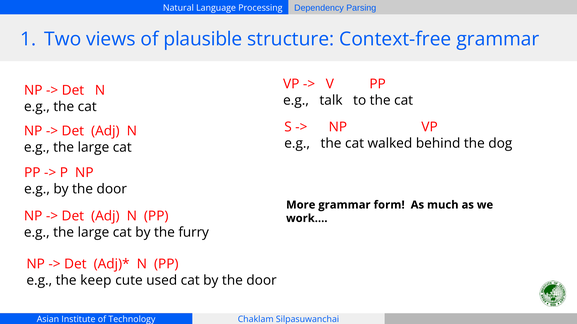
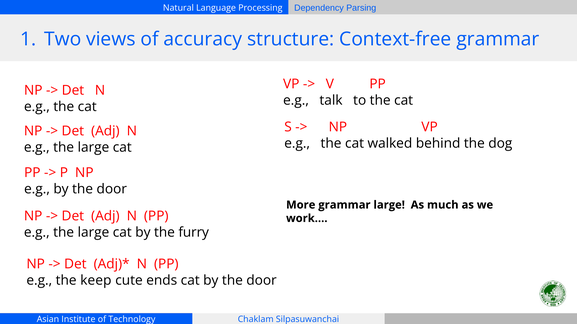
plausible: plausible -> accuracy
grammar form: form -> large
used: used -> ends
